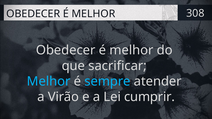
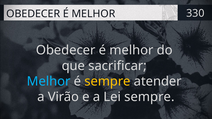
308: 308 -> 330
sempre at (107, 81) colour: light blue -> yellow
Lei cumprir: cumprir -> sempre
